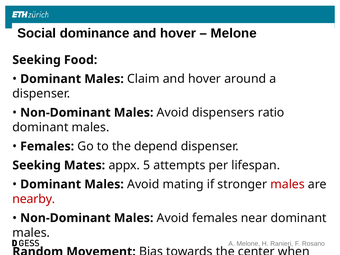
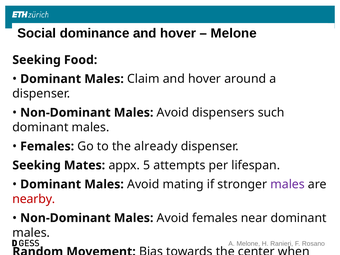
ratio: ratio -> such
depend: depend -> already
males at (288, 184) colour: red -> purple
